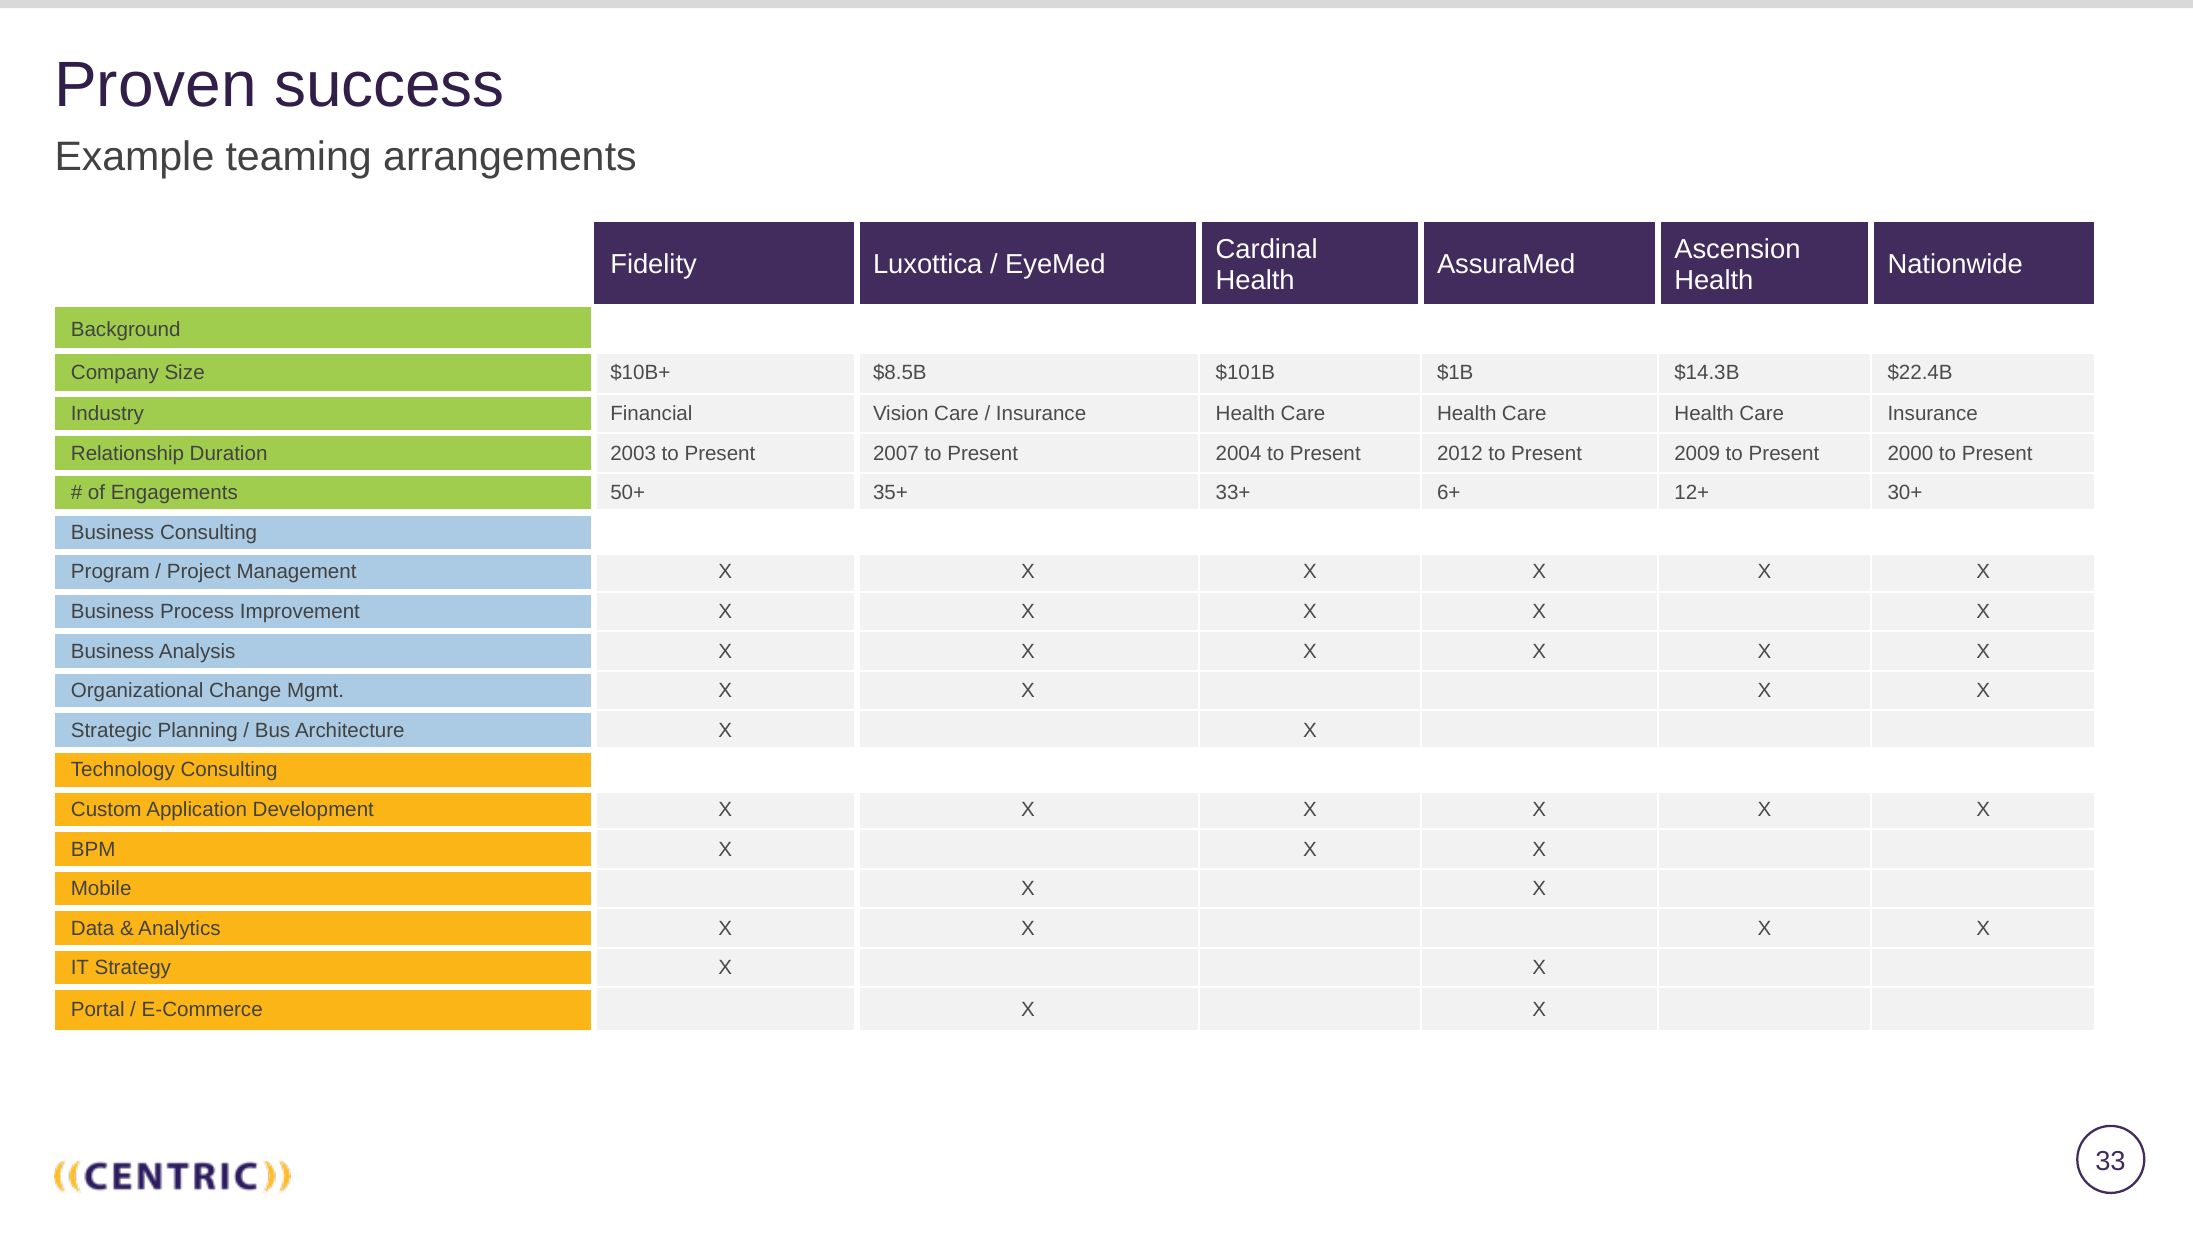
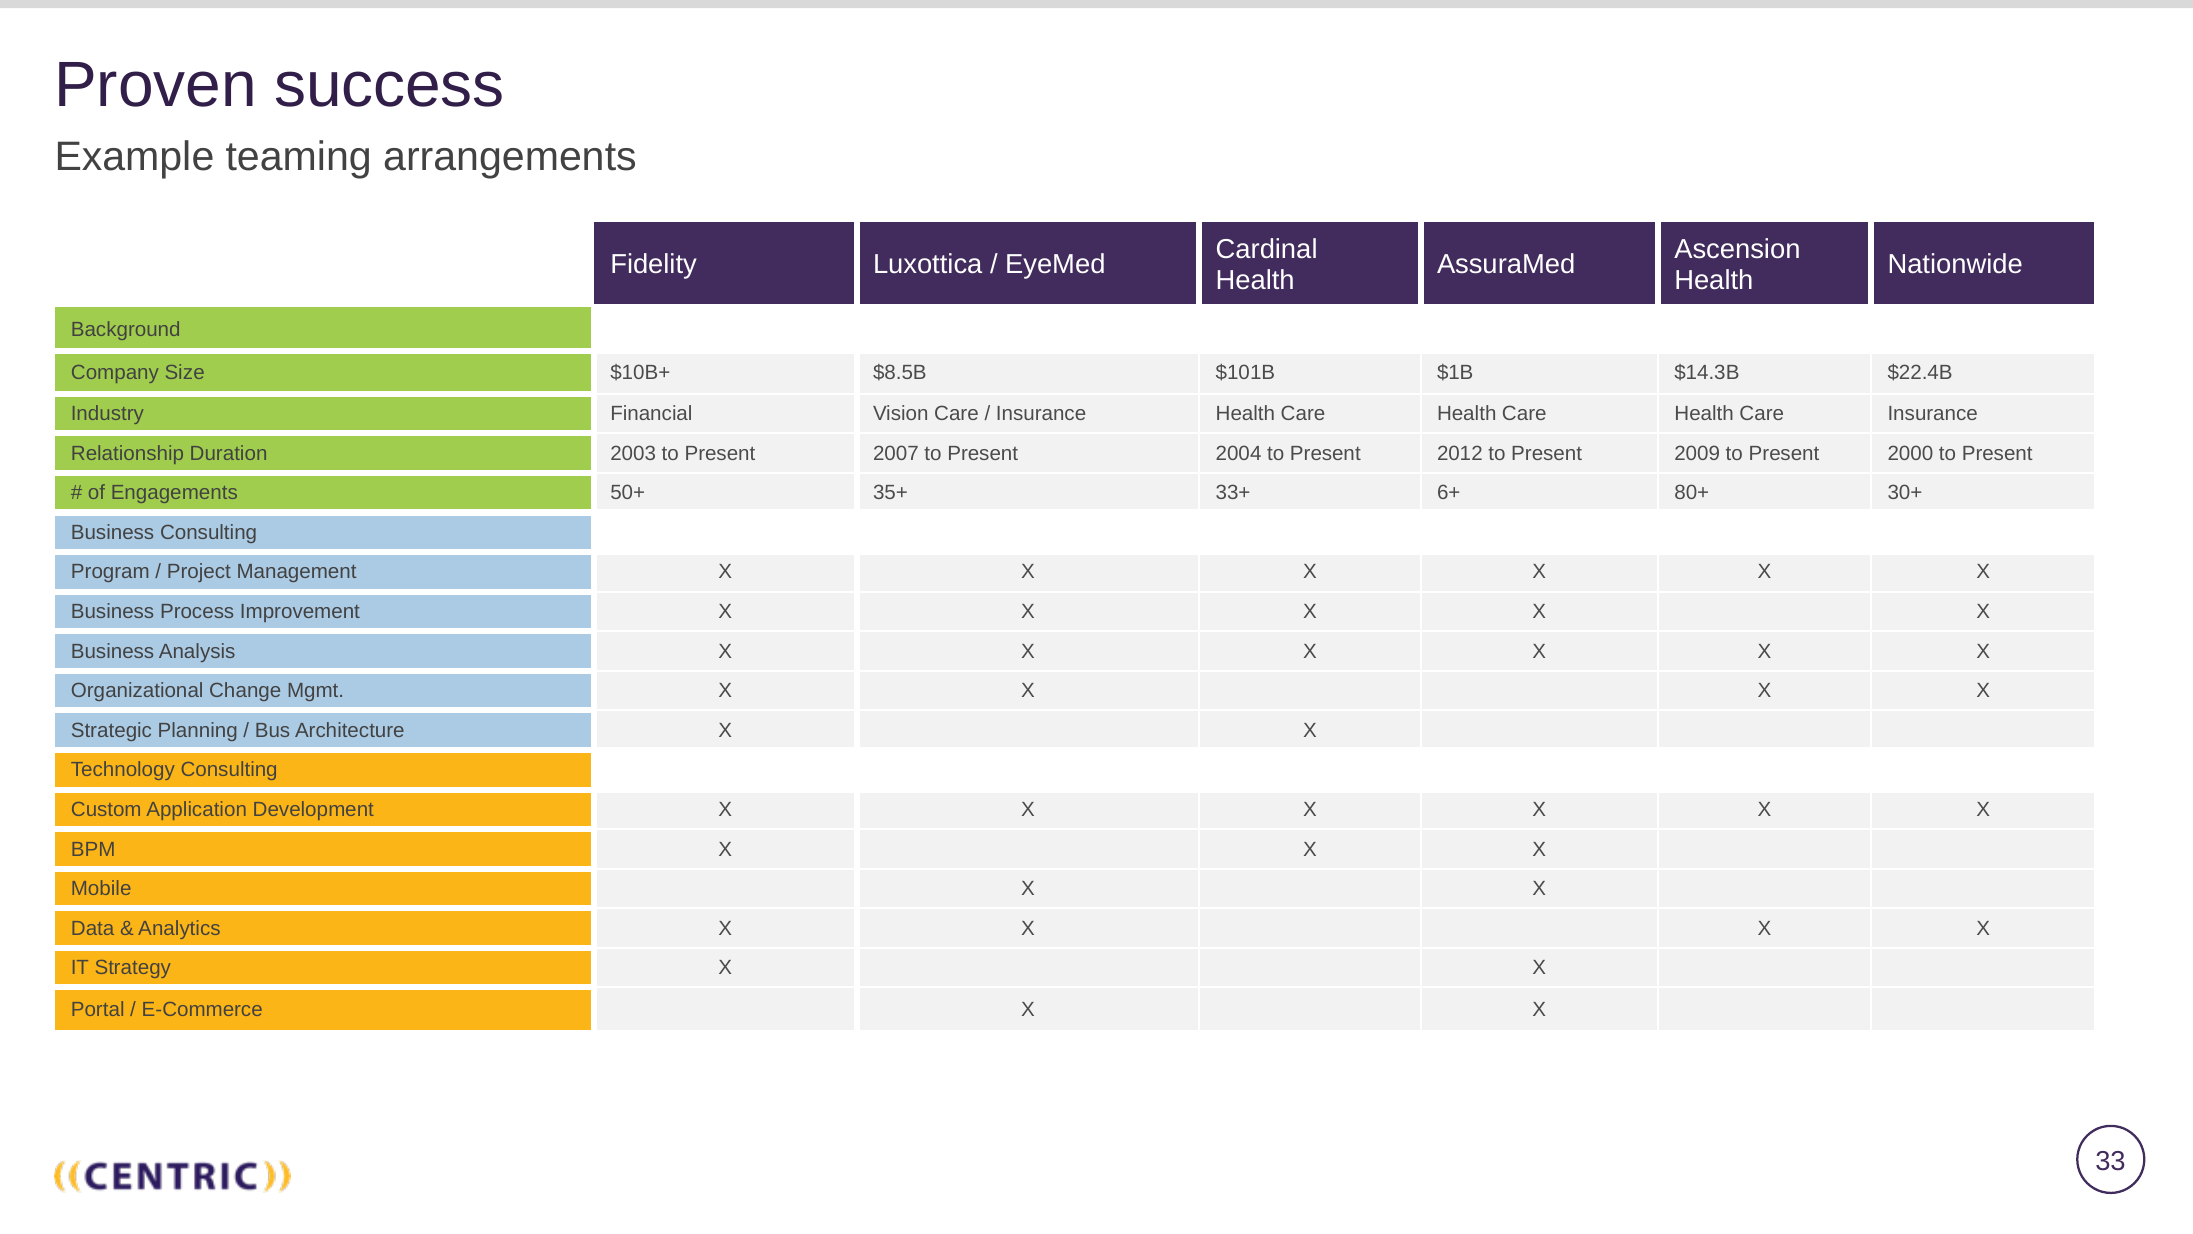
12+: 12+ -> 80+
